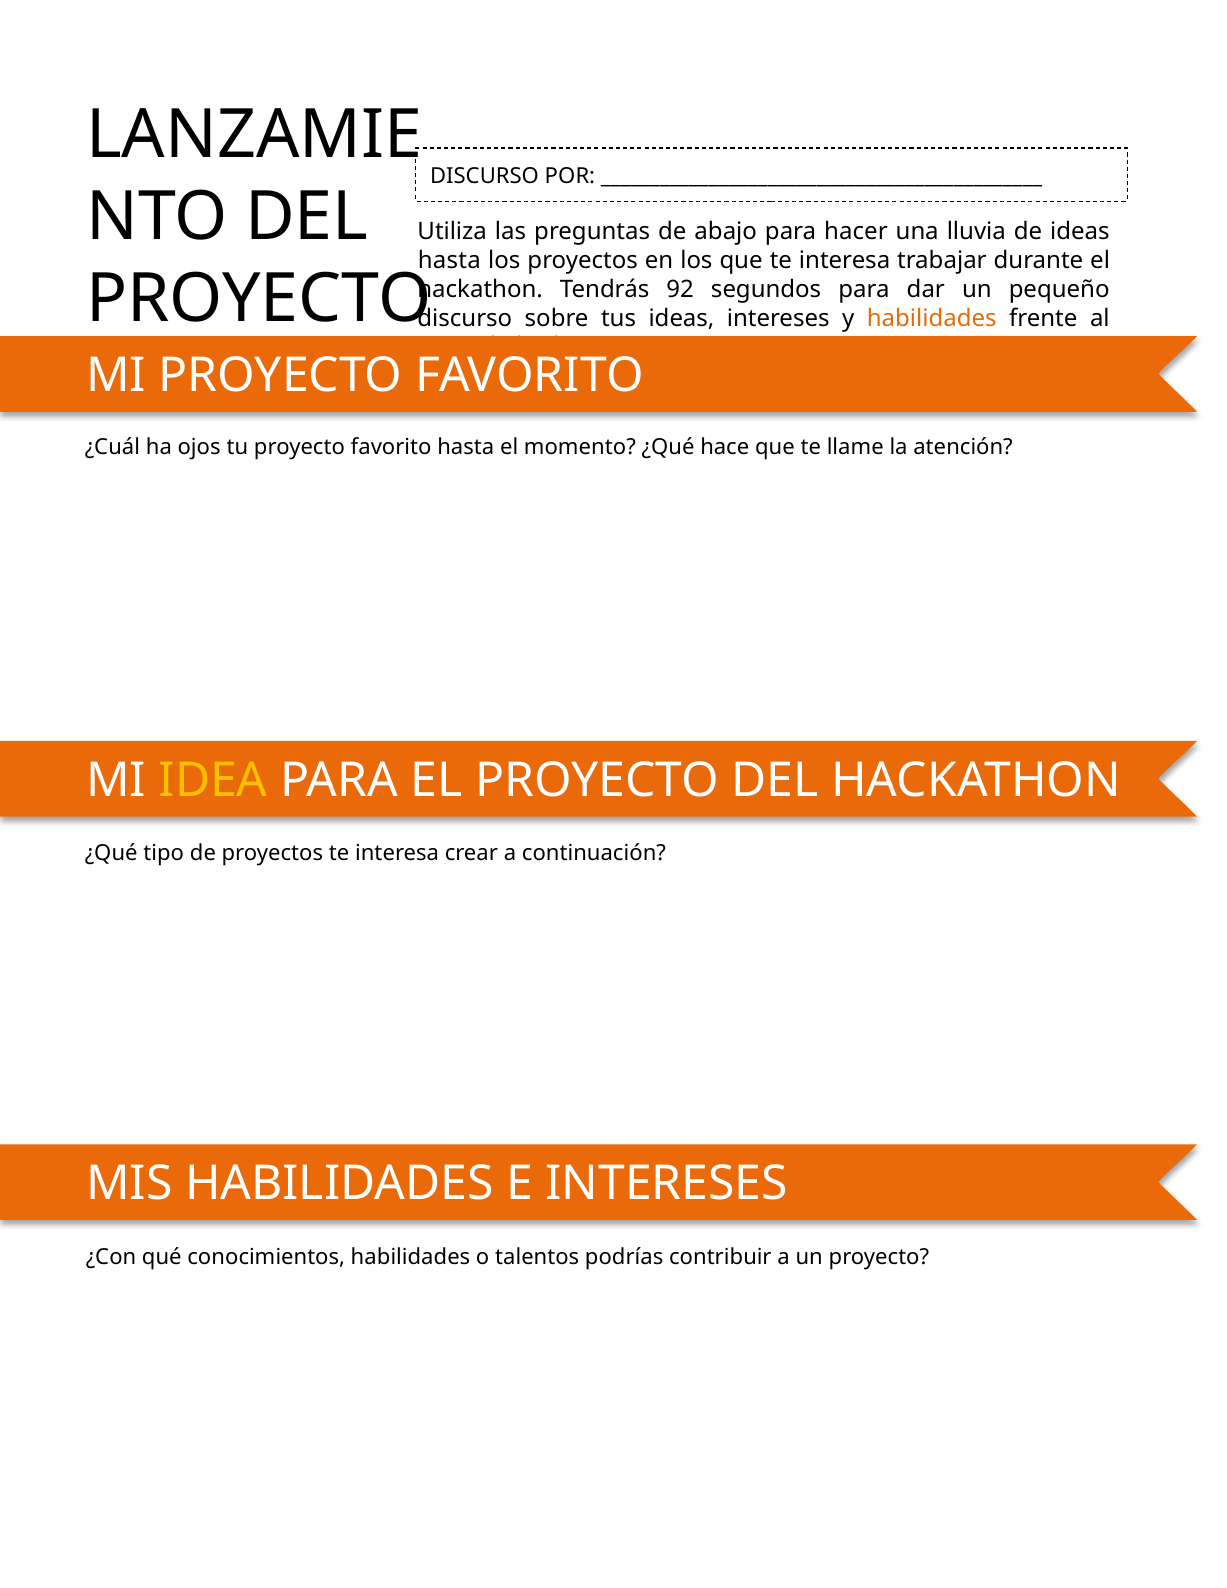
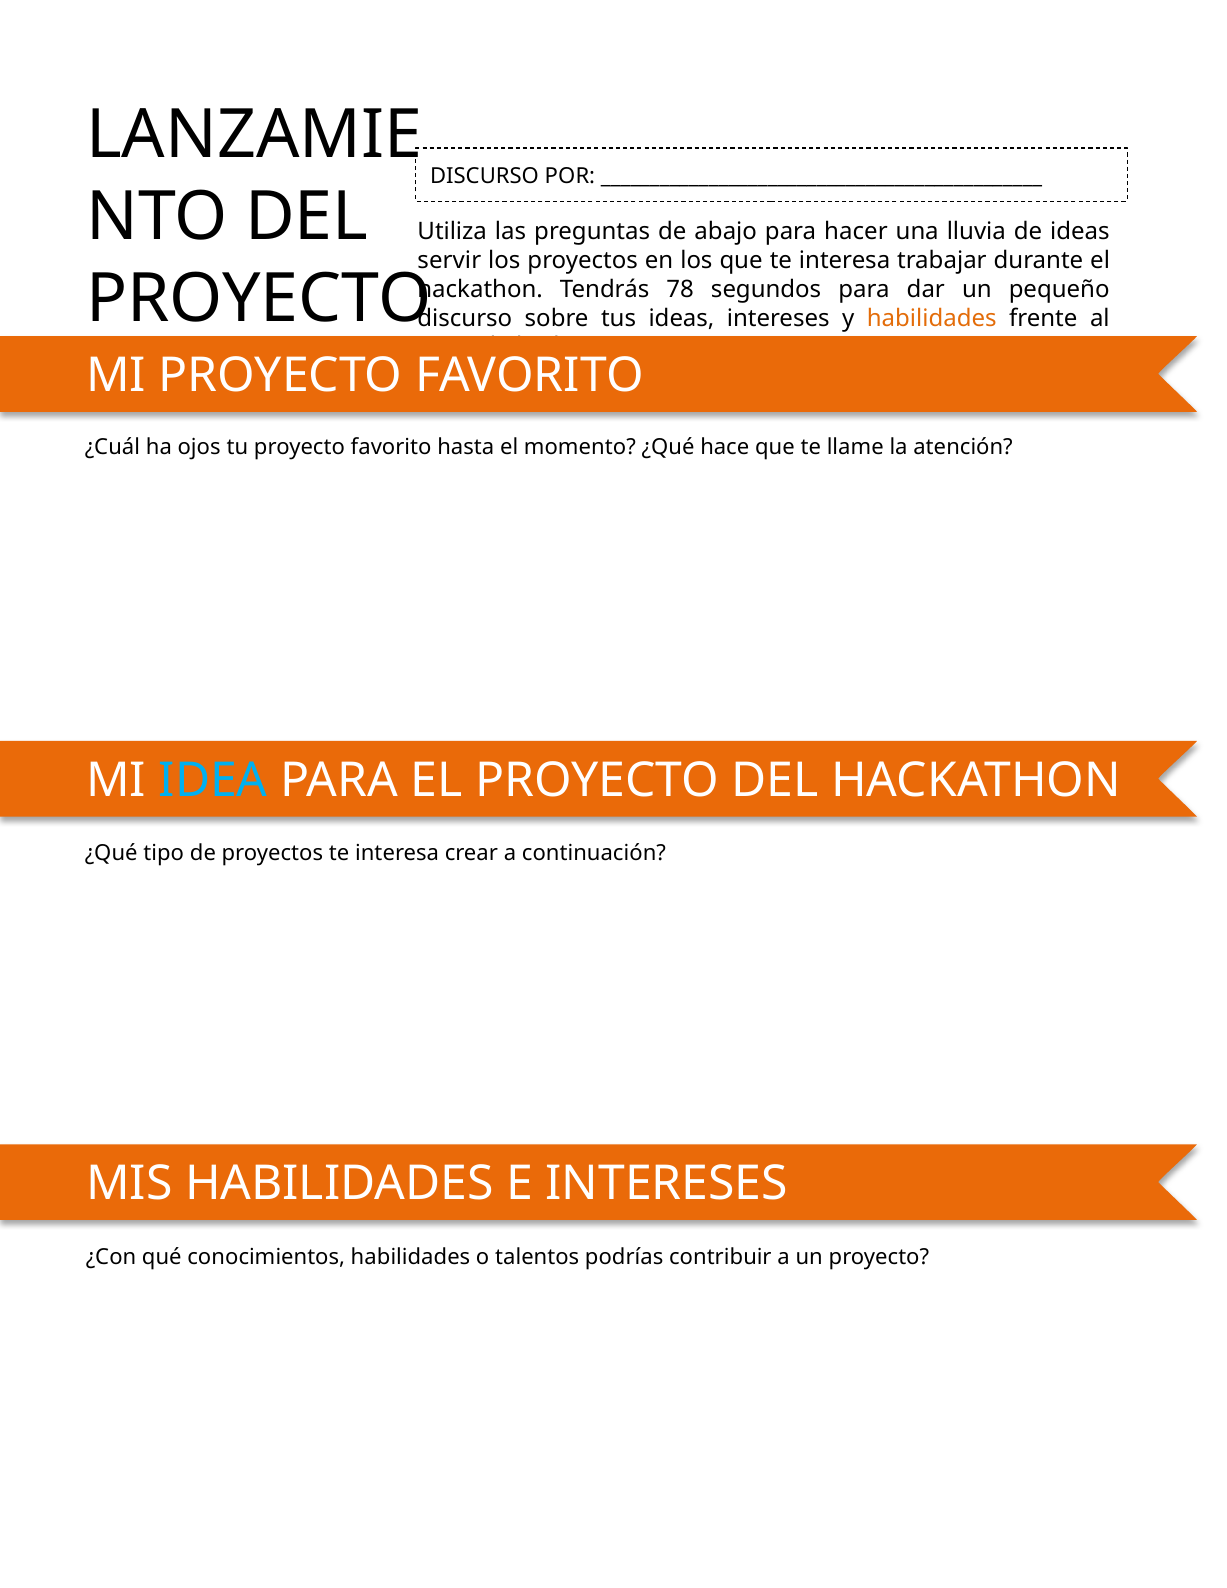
hasta at (449, 260): hasta -> servir
92: 92 -> 78
IDEA colour: yellow -> light blue
